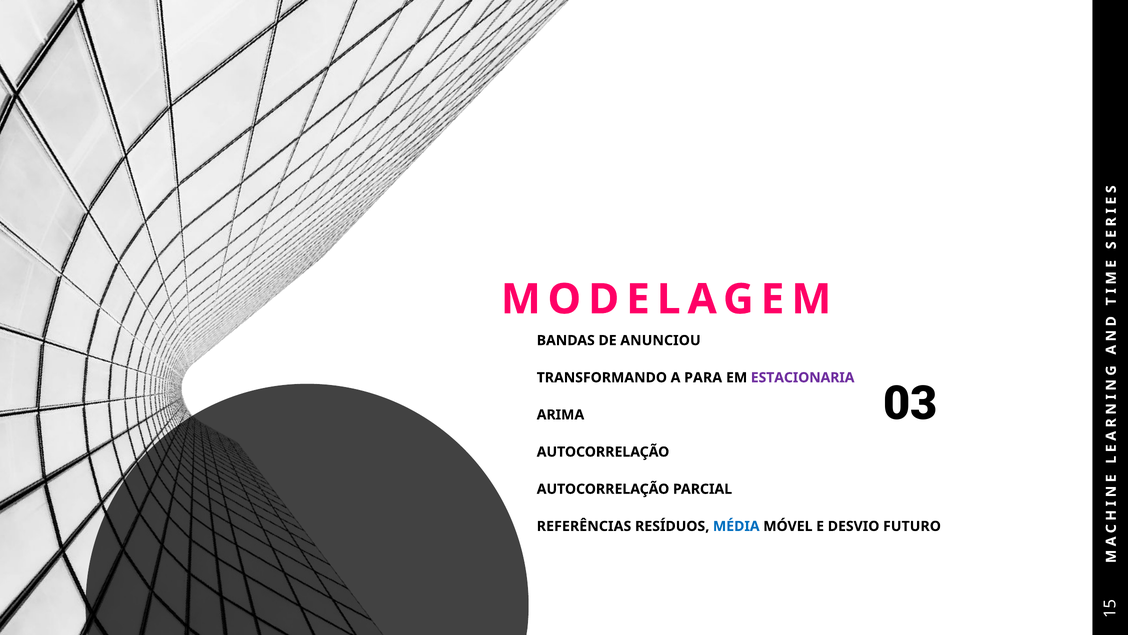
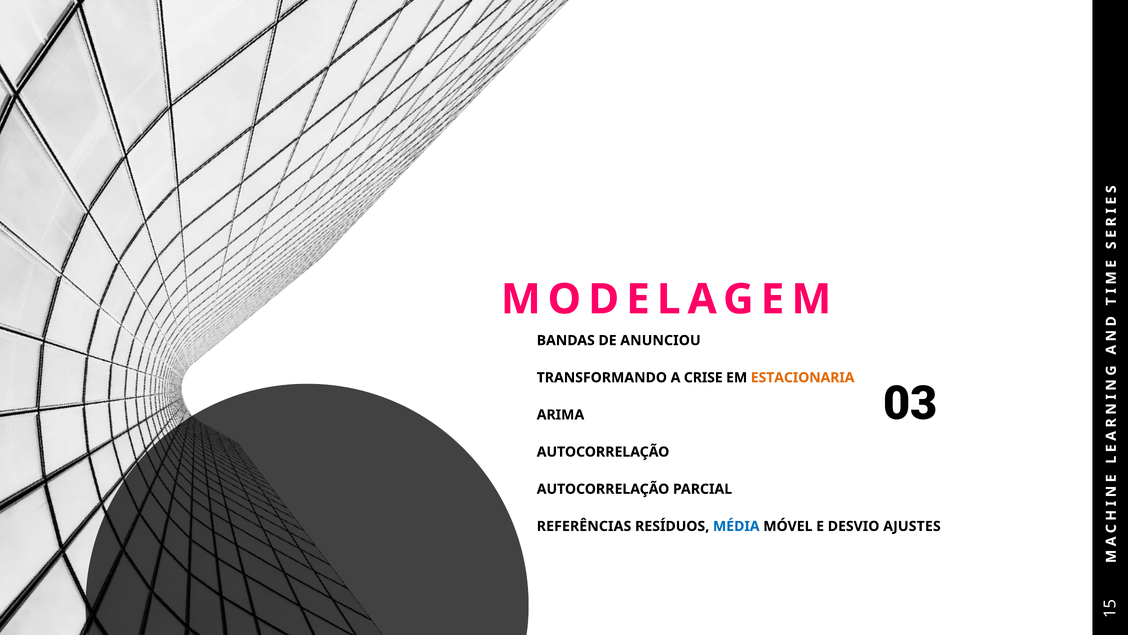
PARA: PARA -> CRISE
ESTACIONARIA colour: purple -> orange
FUTURO: FUTURO -> AJUSTES
